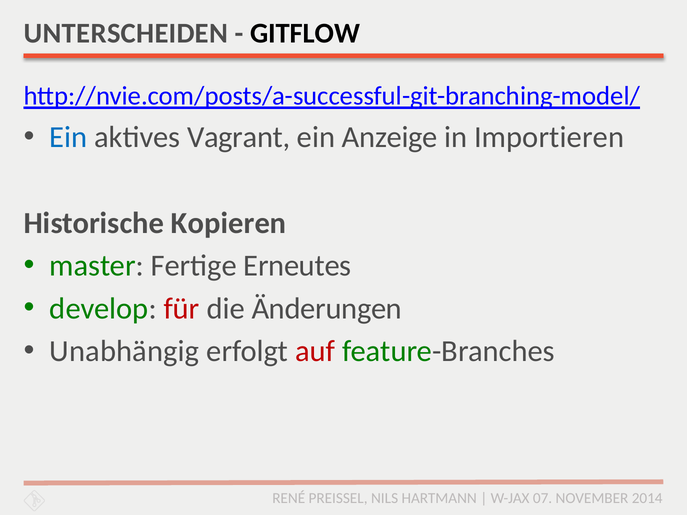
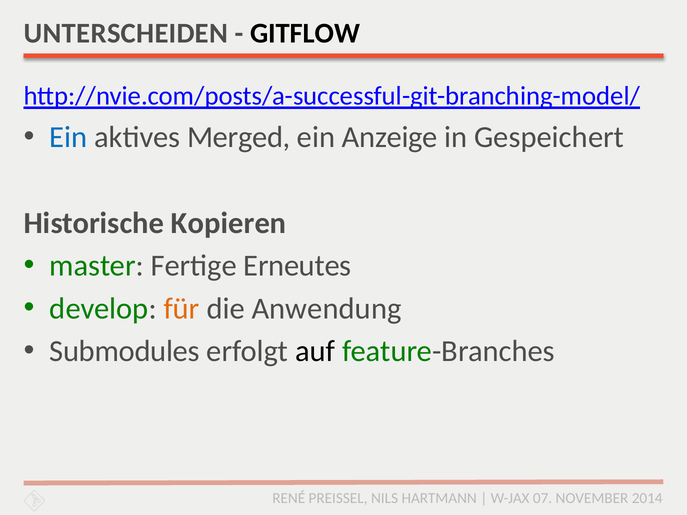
Vagrant: Vagrant -> Merged
Importieren: Importieren -> Gespeichert
für colour: red -> orange
Änderungen: Änderungen -> Anwendung
Unabhängig: Unabhängig -> Submodules
auf colour: red -> black
